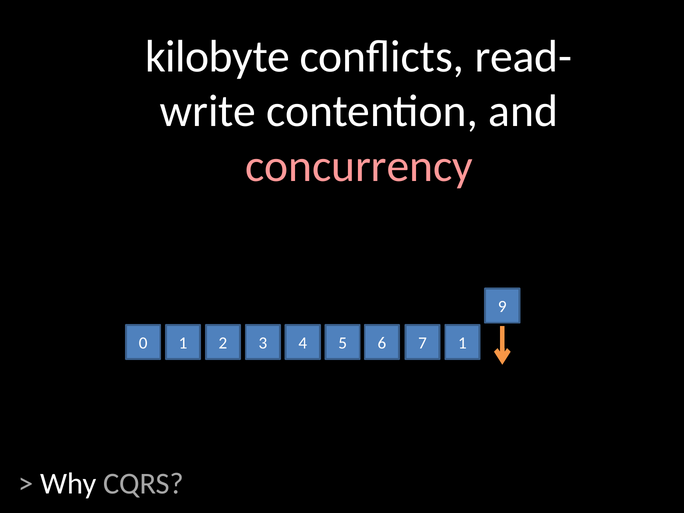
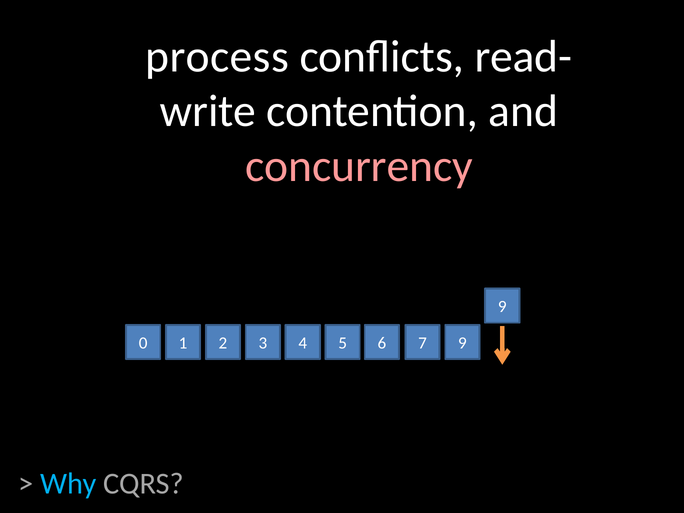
kilobyte: kilobyte -> process
7 1: 1 -> 9
Why colour: white -> light blue
